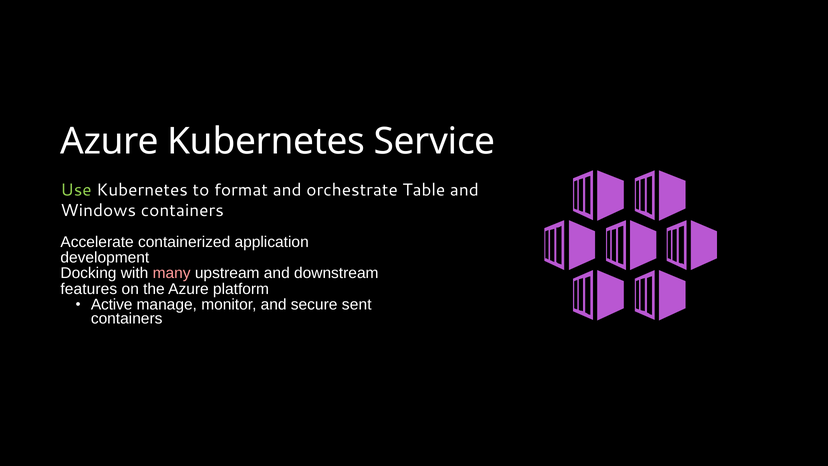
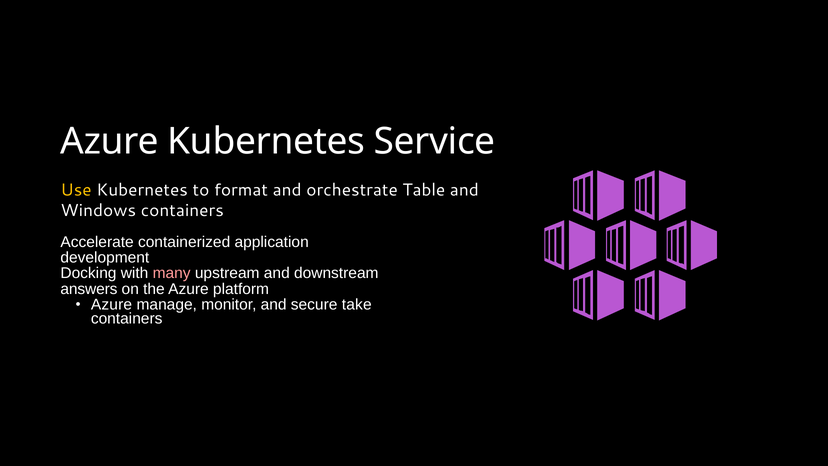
Use colour: light green -> yellow
features: features -> answers
Active at (112, 304): Active -> Azure
sent: sent -> take
